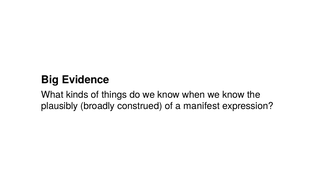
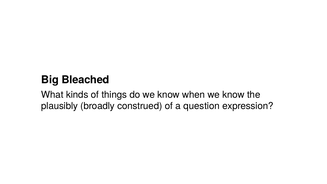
Evidence: Evidence -> Bleached
manifest: manifest -> question
